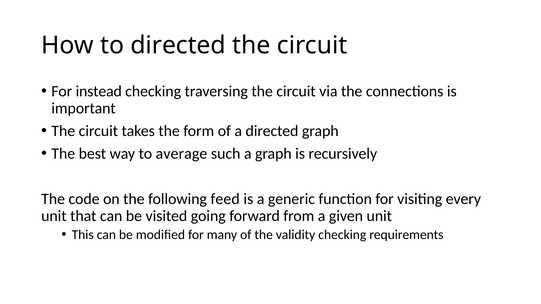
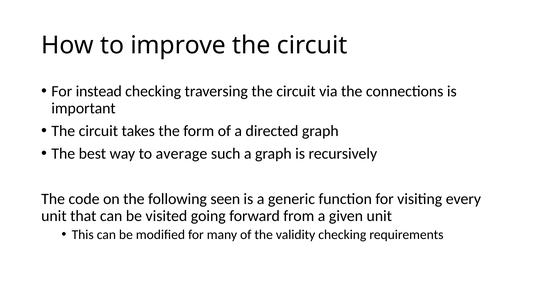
to directed: directed -> improve
feed: feed -> seen
